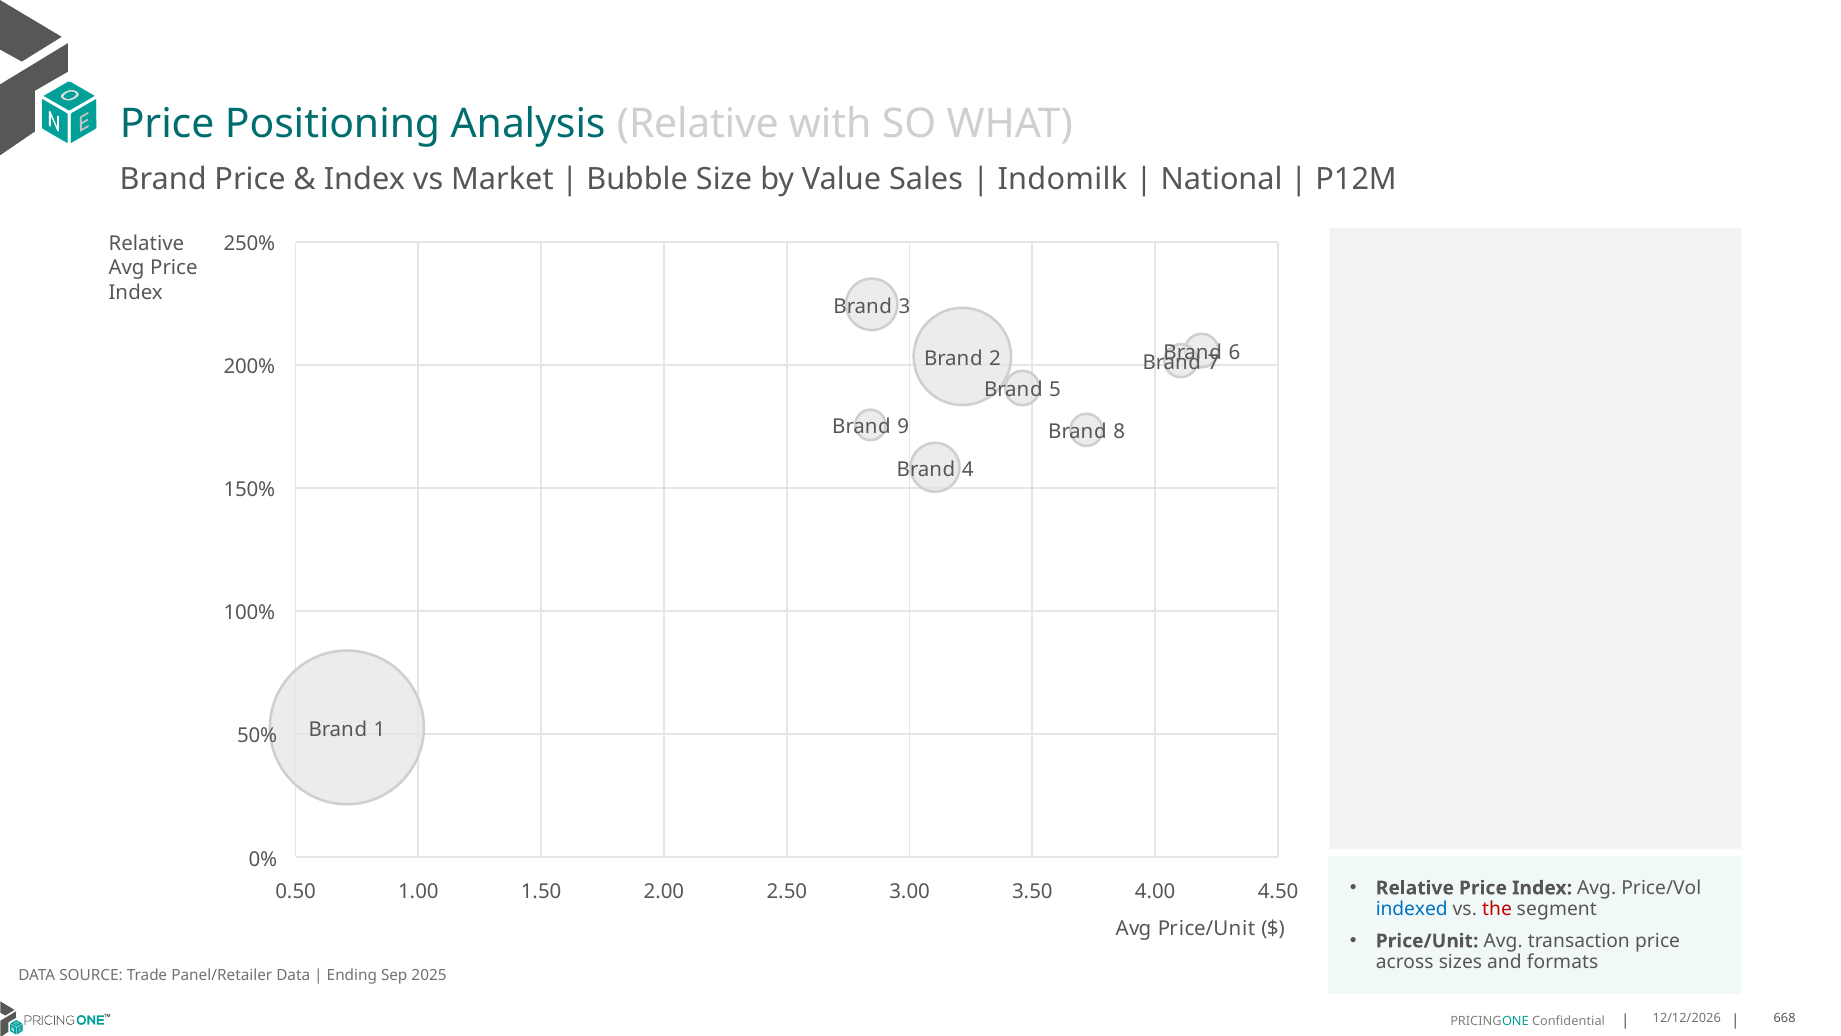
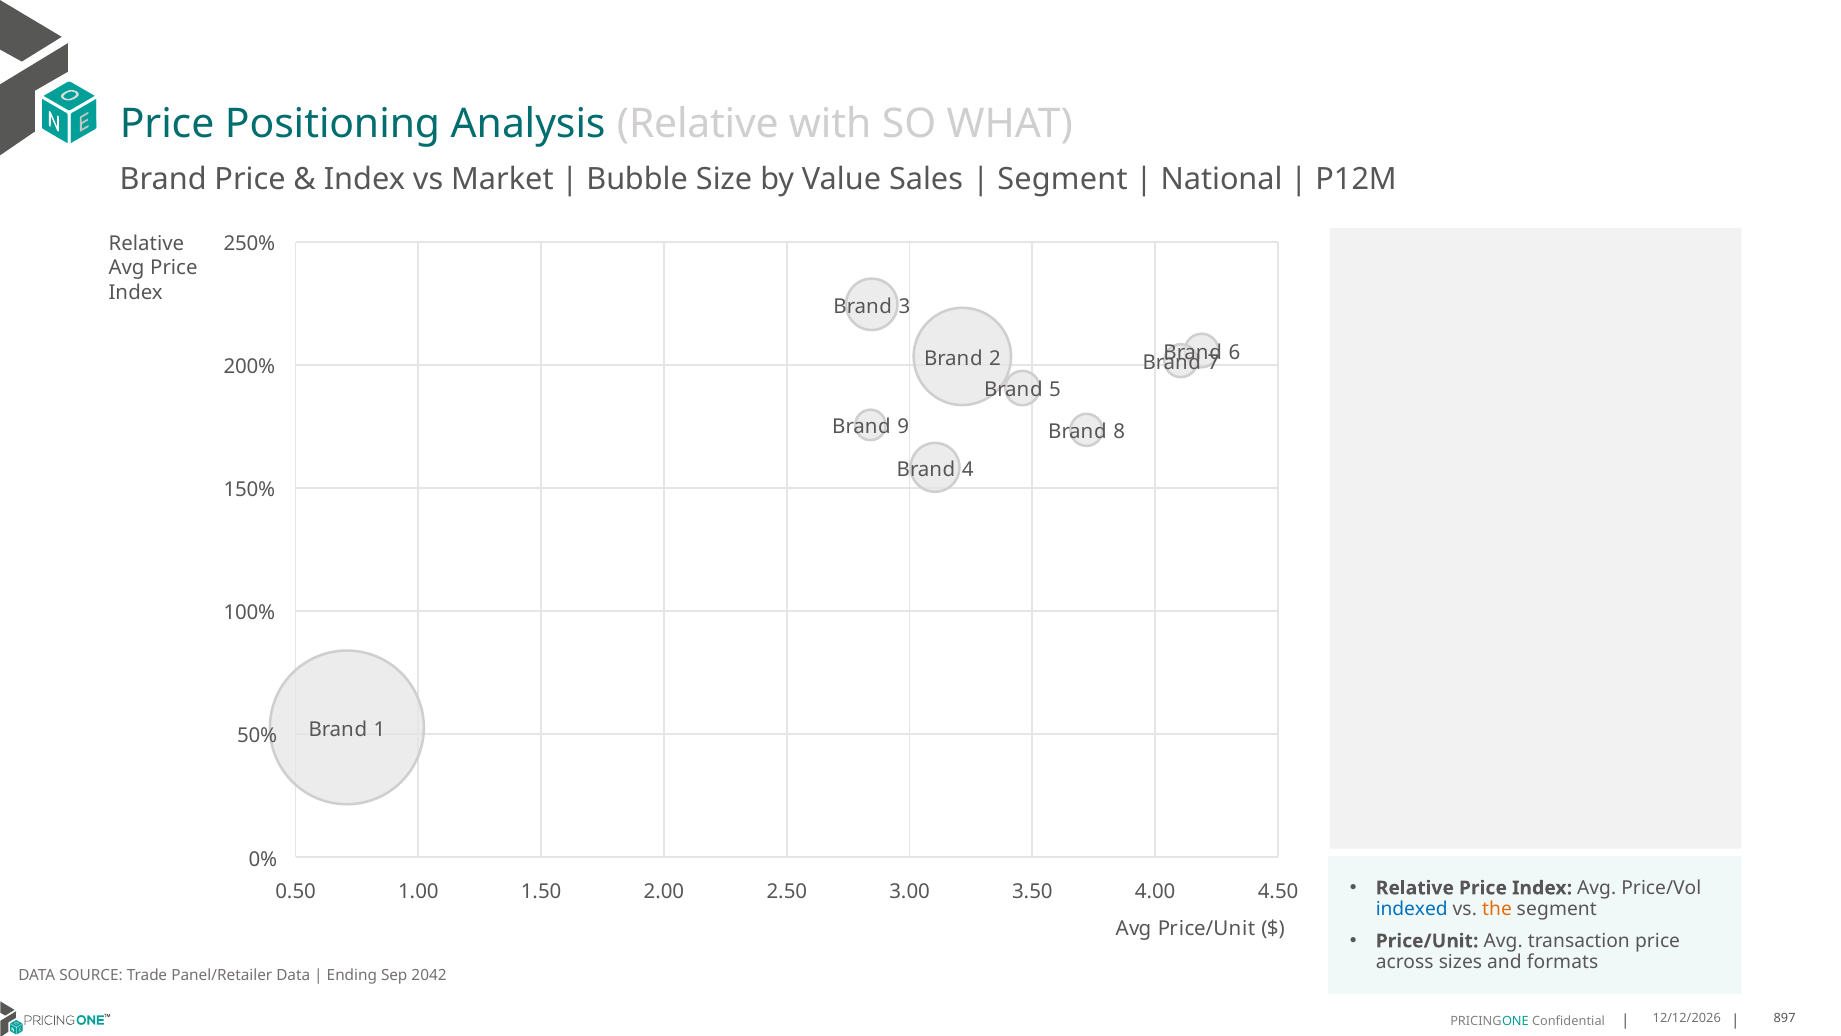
Indomilk at (1062, 179): Indomilk -> Segment
the colour: red -> orange
2025: 2025 -> 2042
668: 668 -> 897
